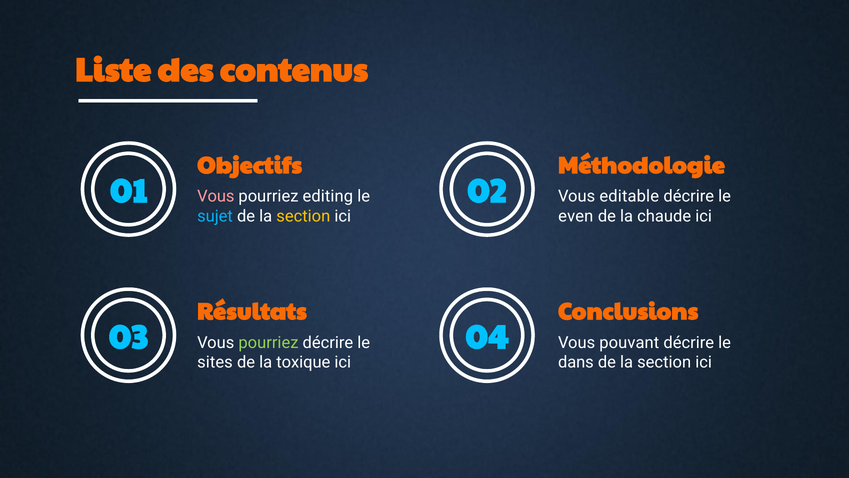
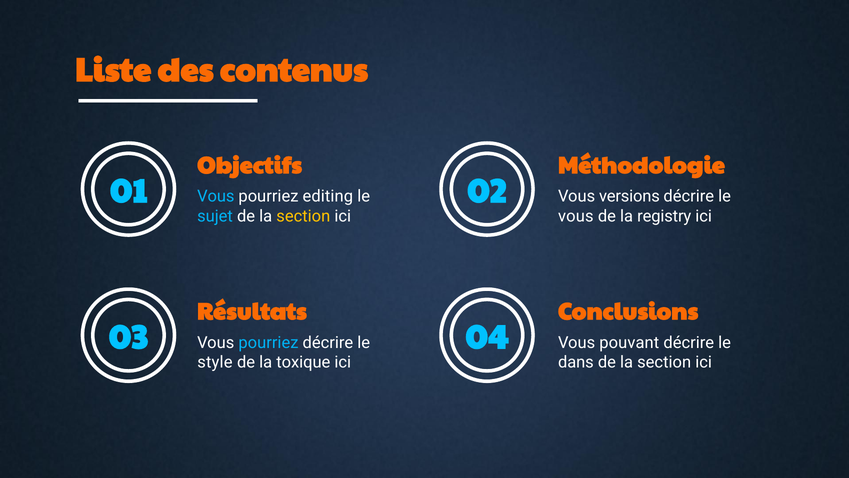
Vous at (216, 196) colour: pink -> light blue
editable: editable -> versions
even at (576, 216): even -> vous
chaude: chaude -> registry
pourriez at (268, 342) colour: light green -> light blue
sites: sites -> style
